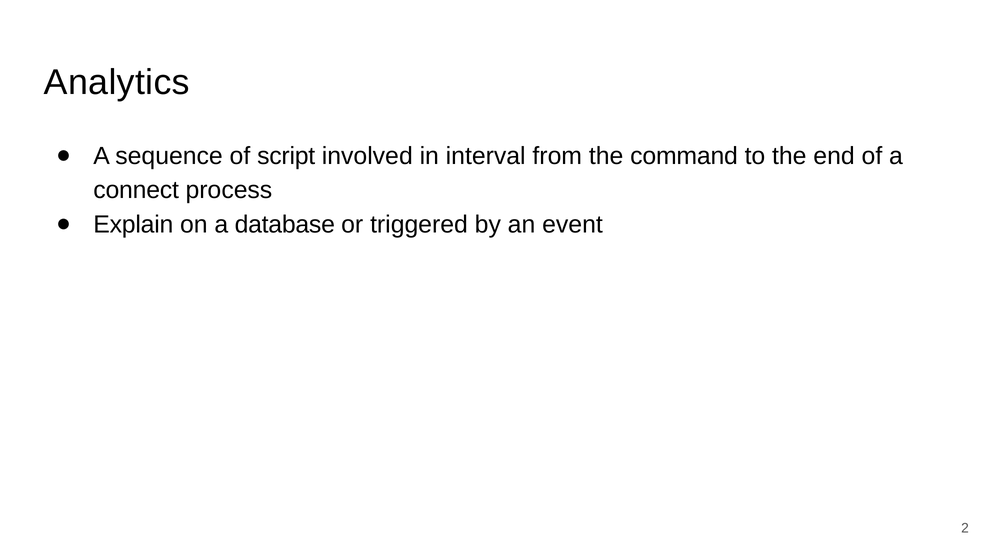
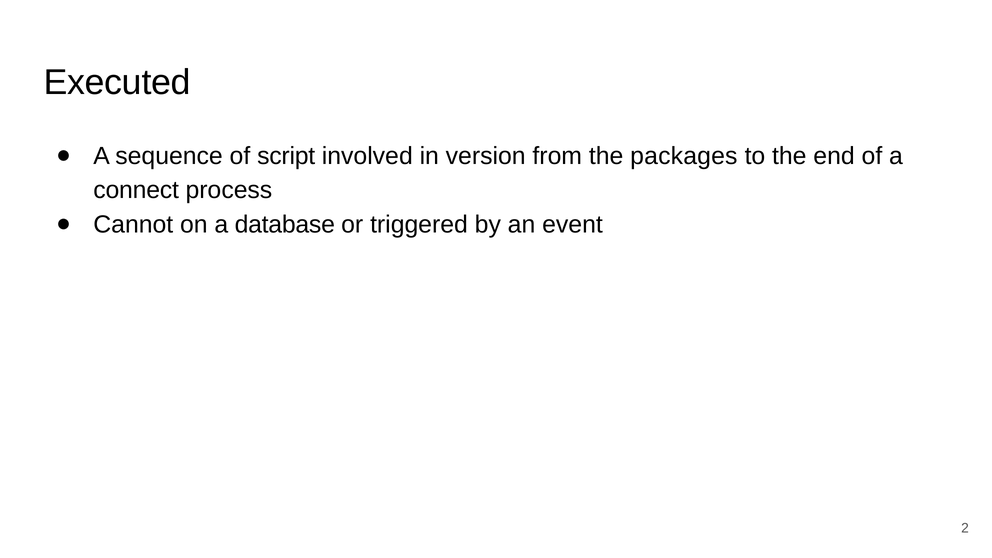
Analytics: Analytics -> Executed
interval: interval -> version
command: command -> packages
Explain: Explain -> Cannot
